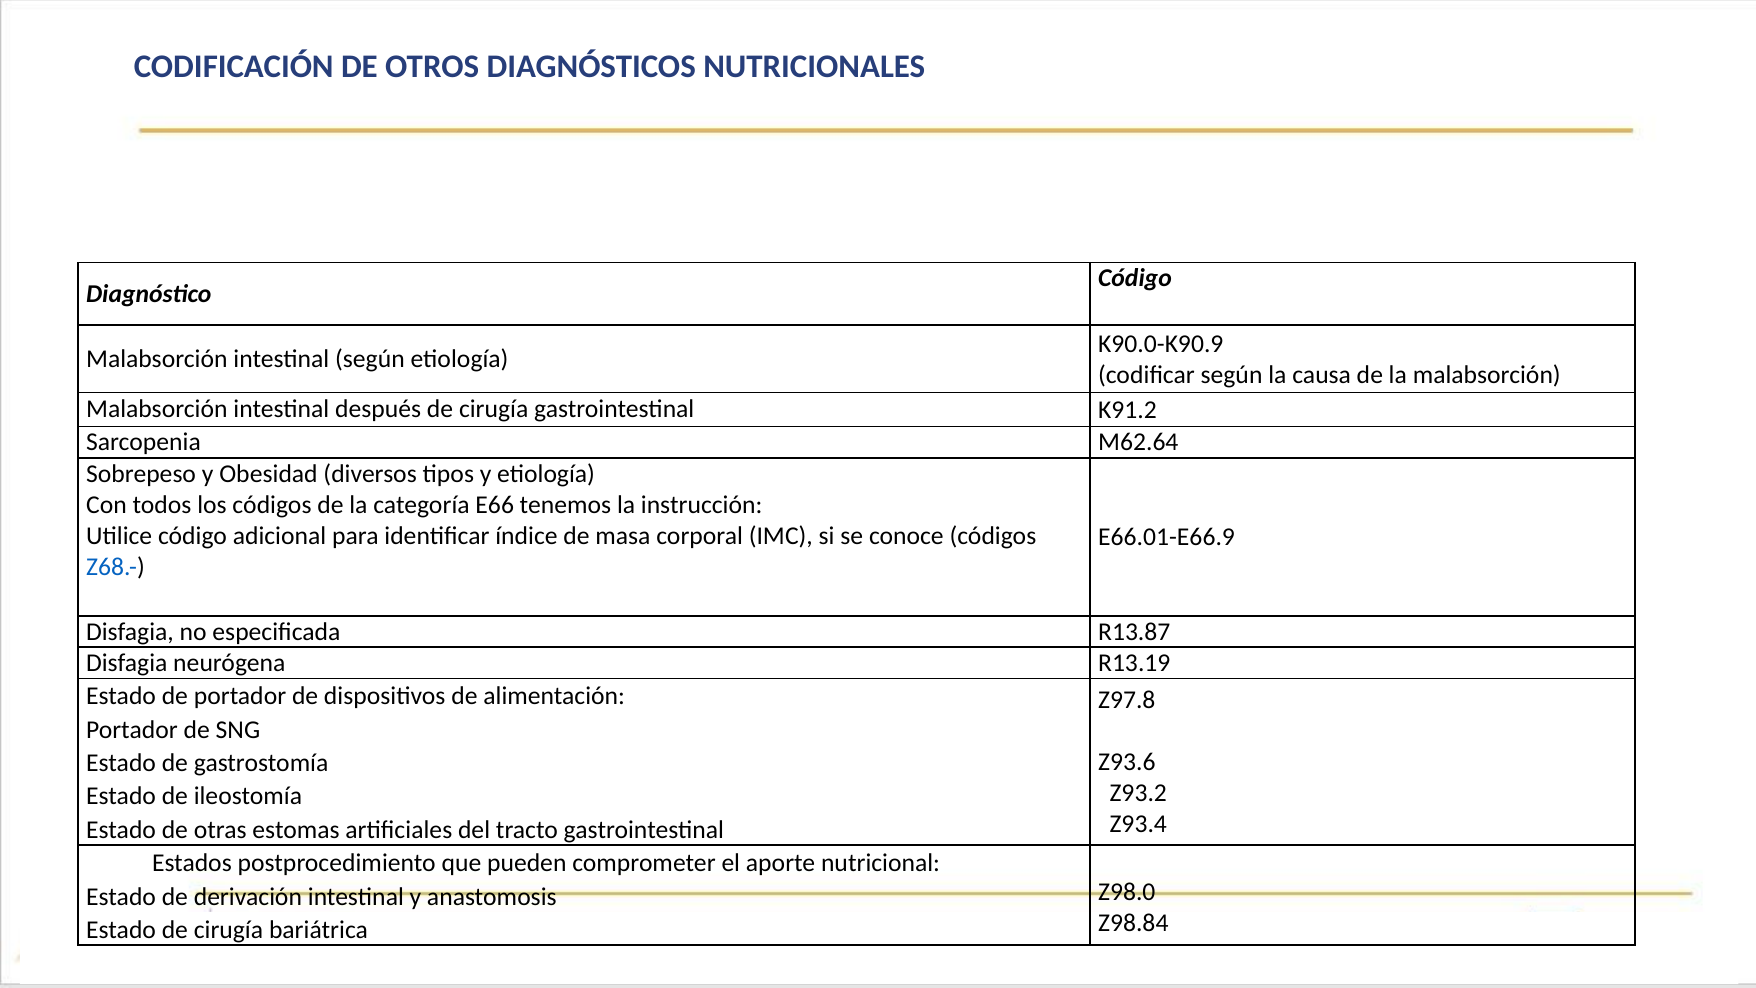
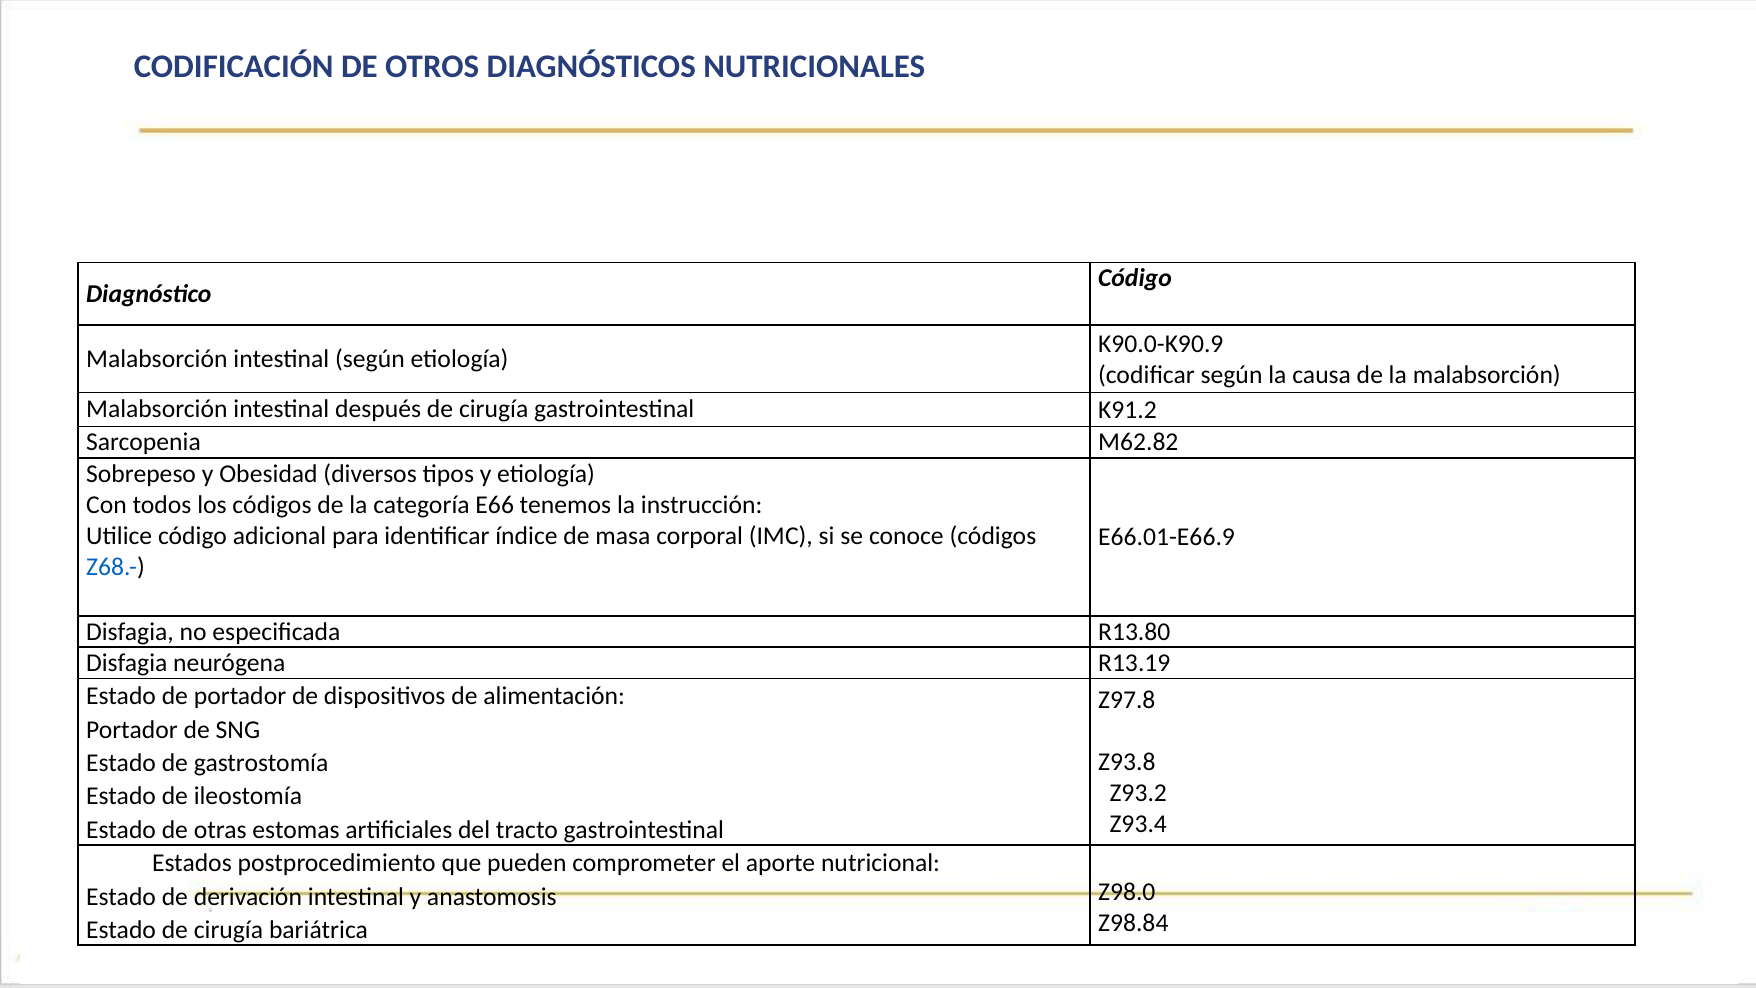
M62.64: M62.64 -> M62.82
R13.87: R13.87 -> R13.80
Z93.6: Z93.6 -> Z93.8
